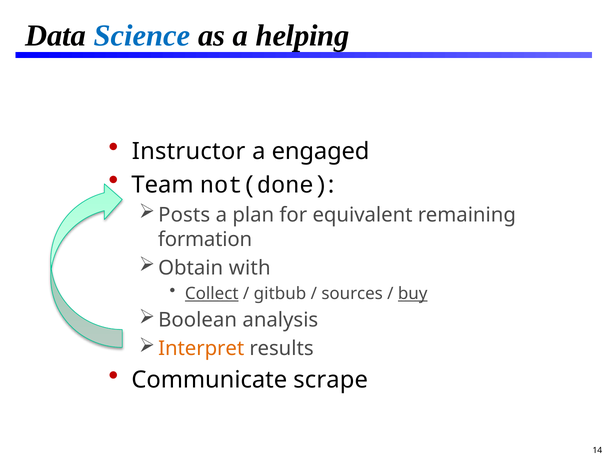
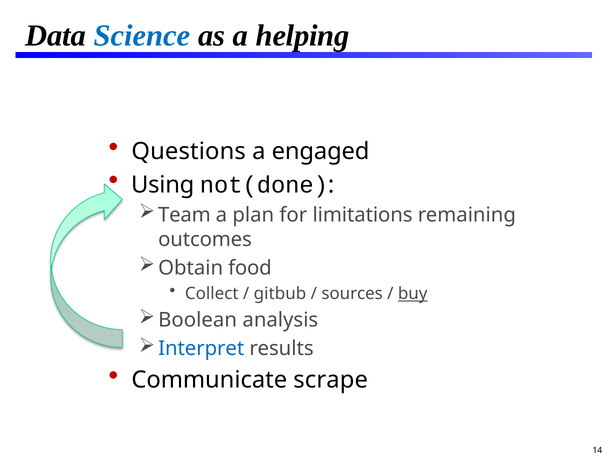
Instructor: Instructor -> Questions
Team: Team -> Using
Posts: Posts -> Team
equivalent: equivalent -> limitations
formation: formation -> outcomes
with: with -> food
Collect underline: present -> none
Interpret colour: orange -> blue
